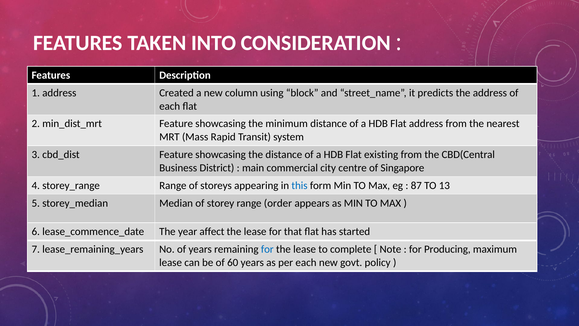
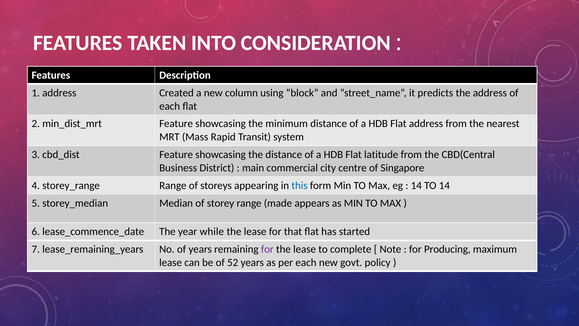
existing: existing -> latitude
87 at (416, 185): 87 -> 14
TO 13: 13 -> 14
order: order -> made
affect: affect -> while
for at (267, 249) colour: blue -> purple
60: 60 -> 52
